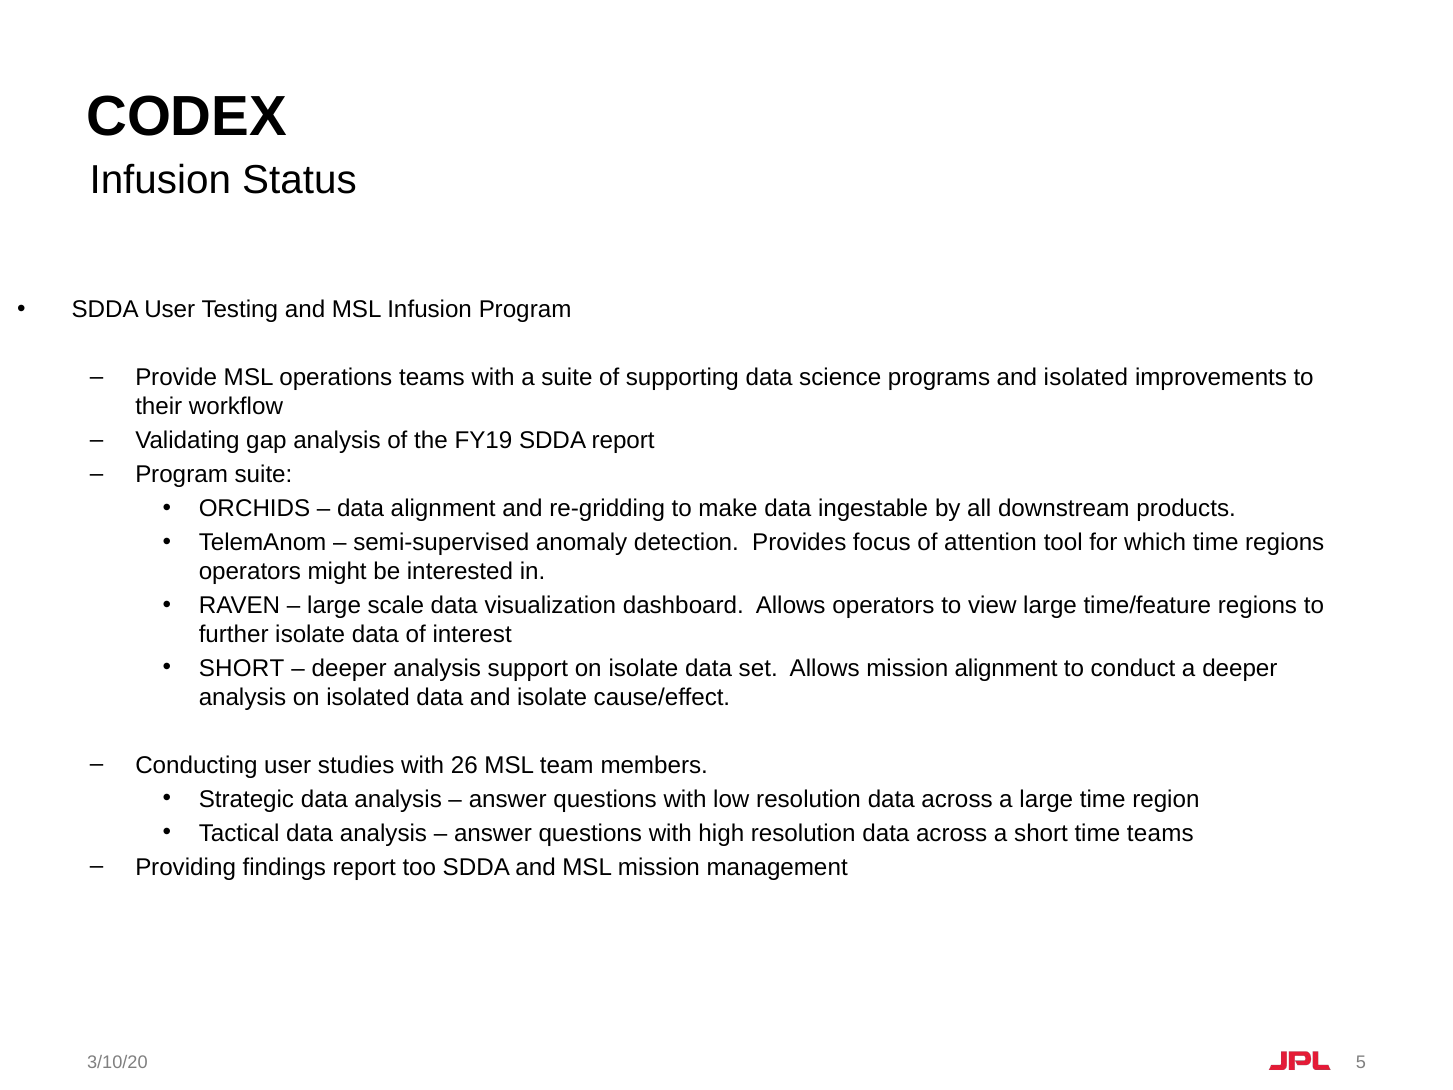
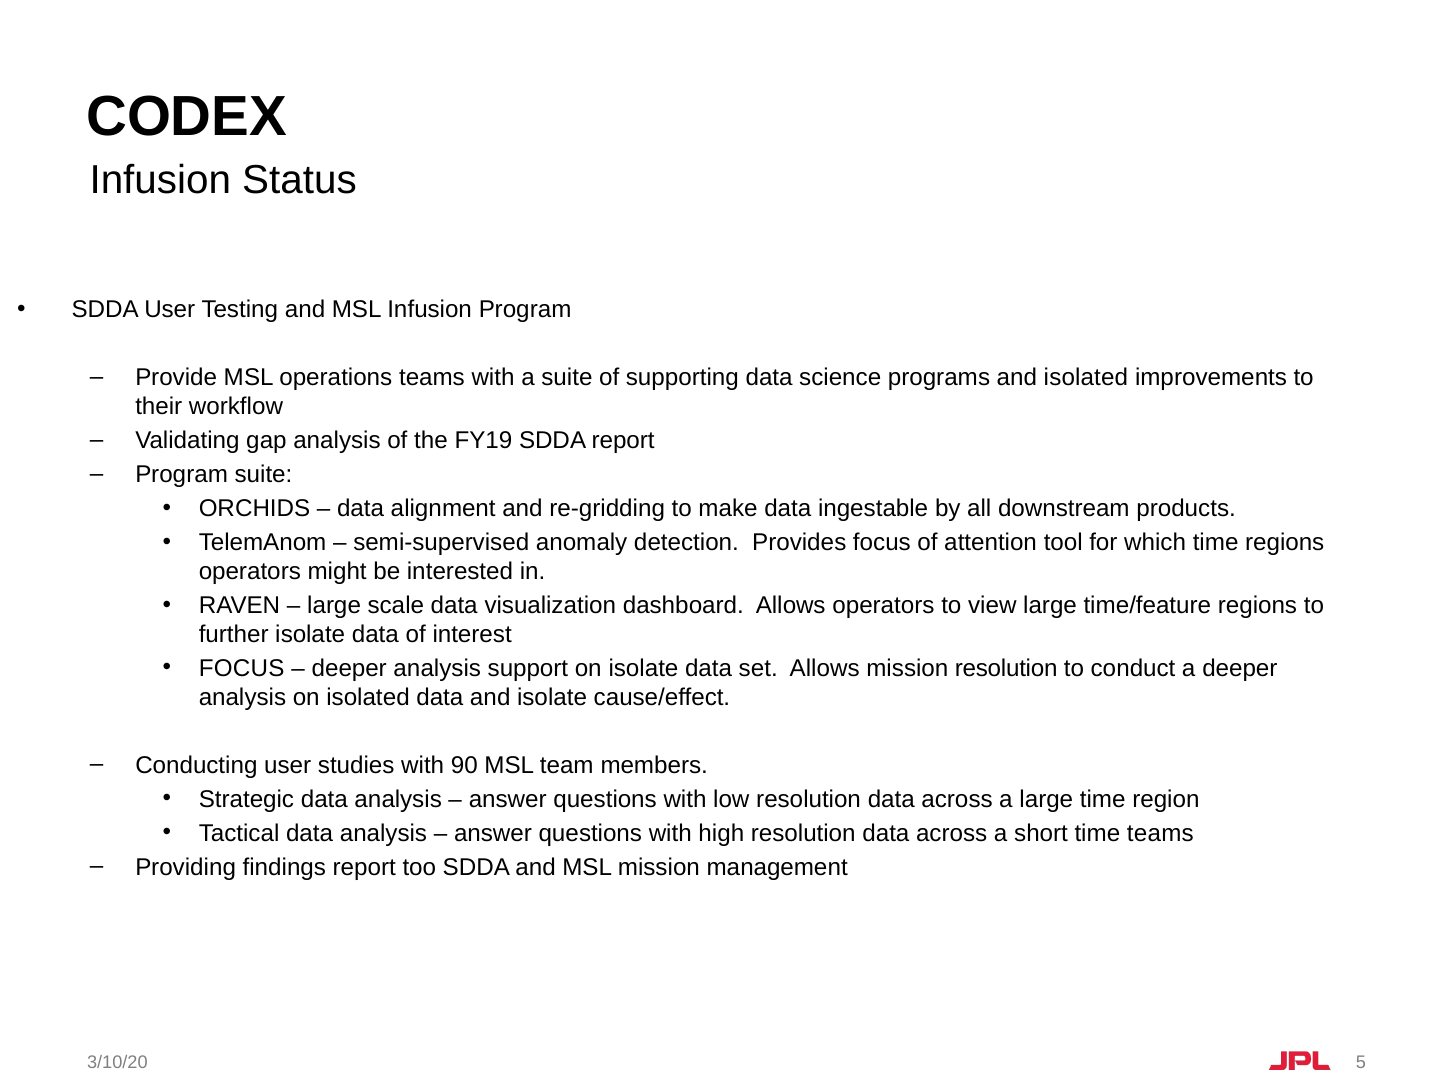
SHORT at (242, 668): SHORT -> FOCUS
mission alignment: alignment -> resolution
26: 26 -> 90
